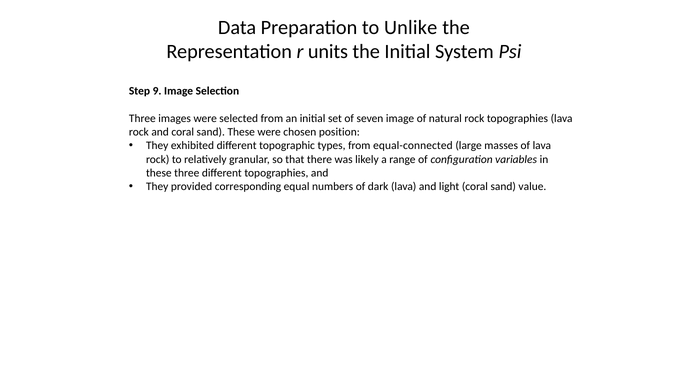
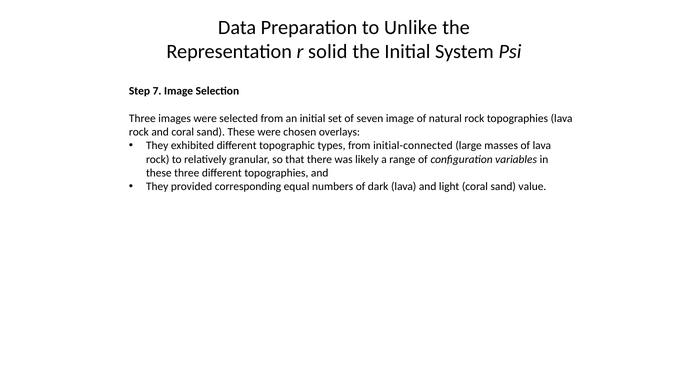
units: units -> solid
9: 9 -> 7
position: position -> overlays
equal-connected: equal-connected -> initial-connected
